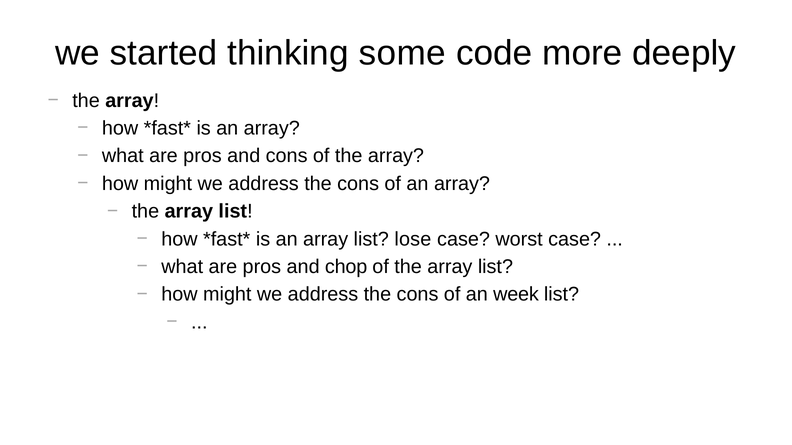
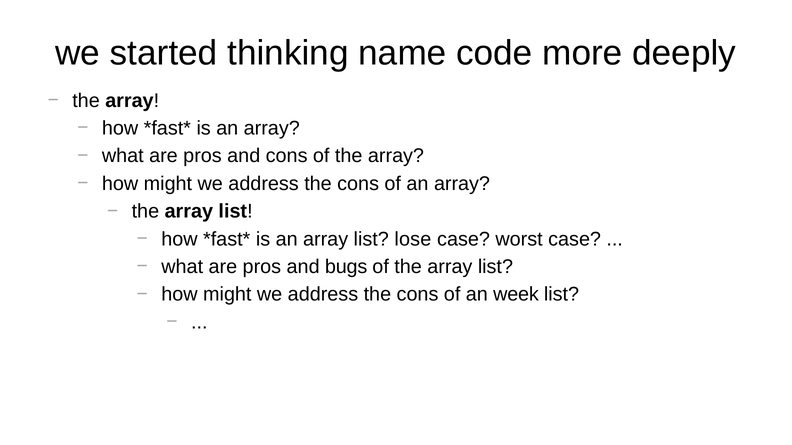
some: some -> name
chop: chop -> bugs
